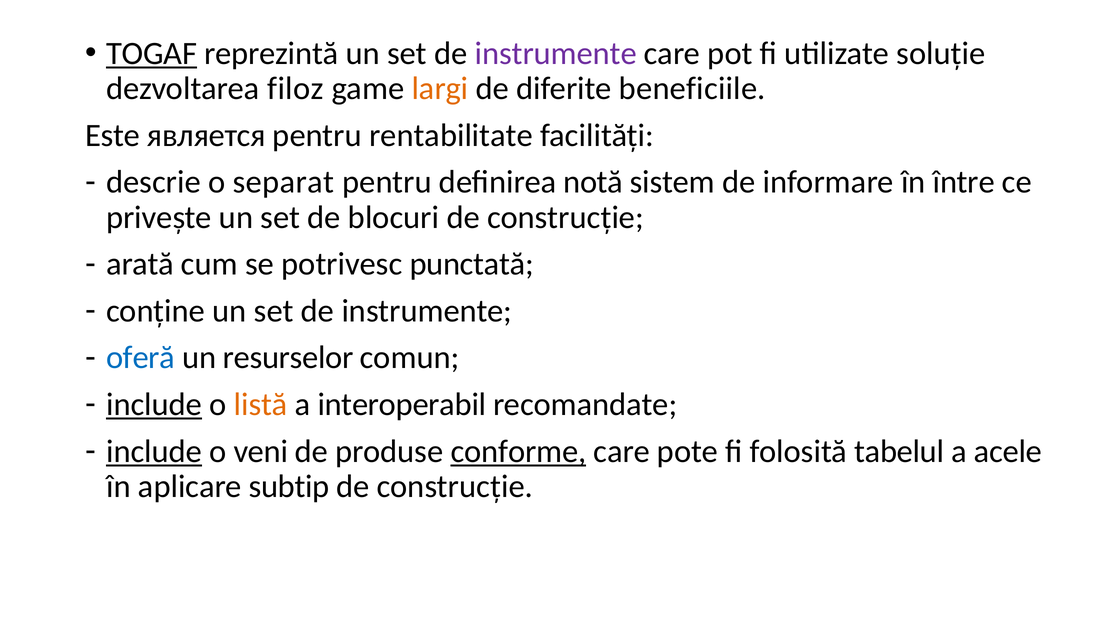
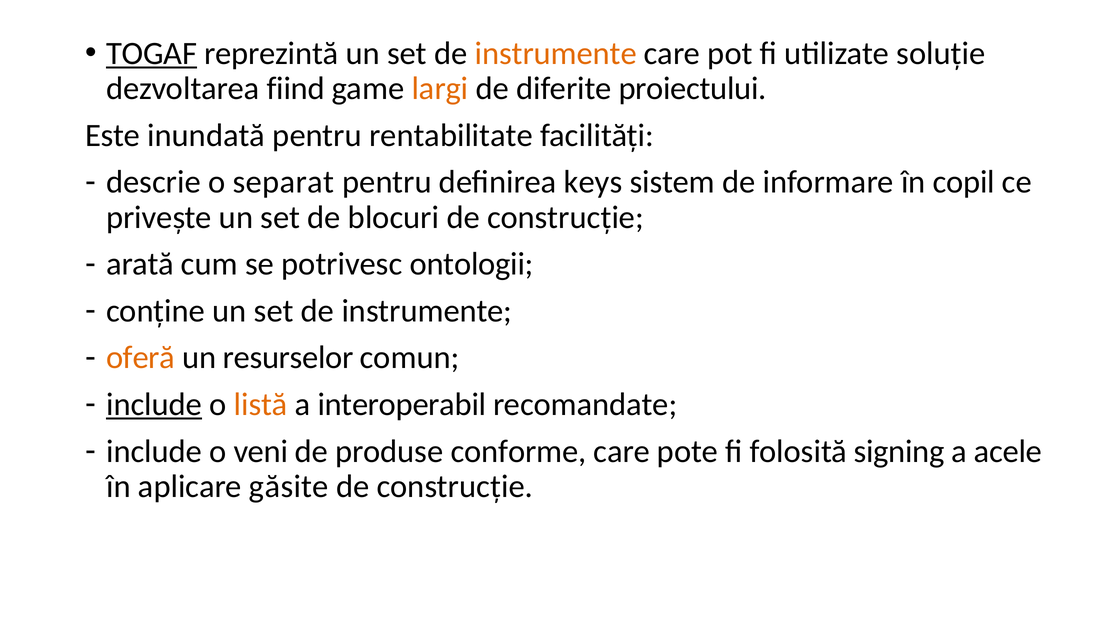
instrumente at (556, 53) colour: purple -> orange
filoz: filoz -> fiind
beneficiile: beneficiile -> proiectului
является: является -> inundată
notă: notă -> keys
între: între -> copil
punctată: punctată -> ontologii
oferă colour: blue -> orange
include at (154, 452) underline: present -> none
conforme underline: present -> none
tabelul: tabelul -> signing
subtip: subtip -> găsite
